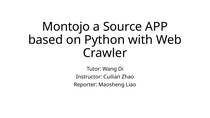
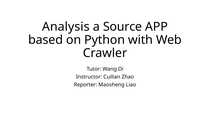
Montojo: Montojo -> Analysis
